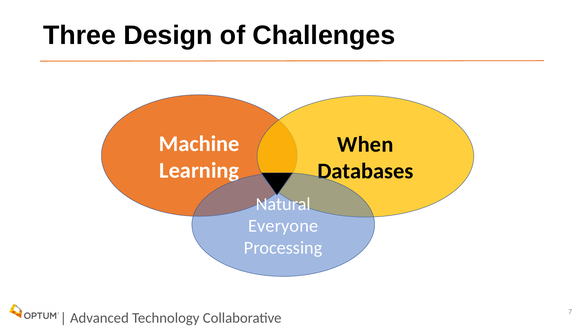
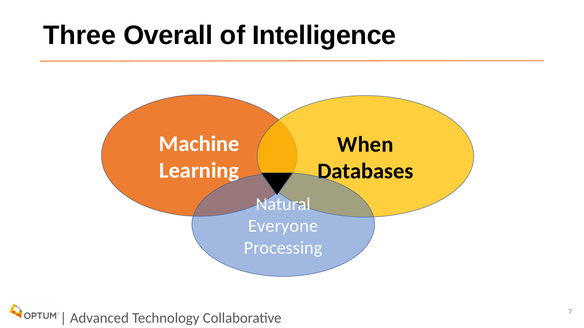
Design: Design -> Overall
Challenges: Challenges -> Intelligence
